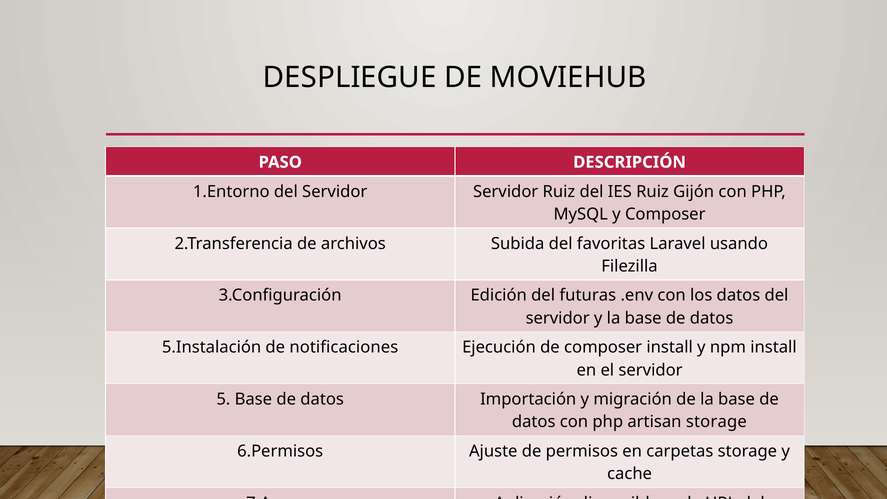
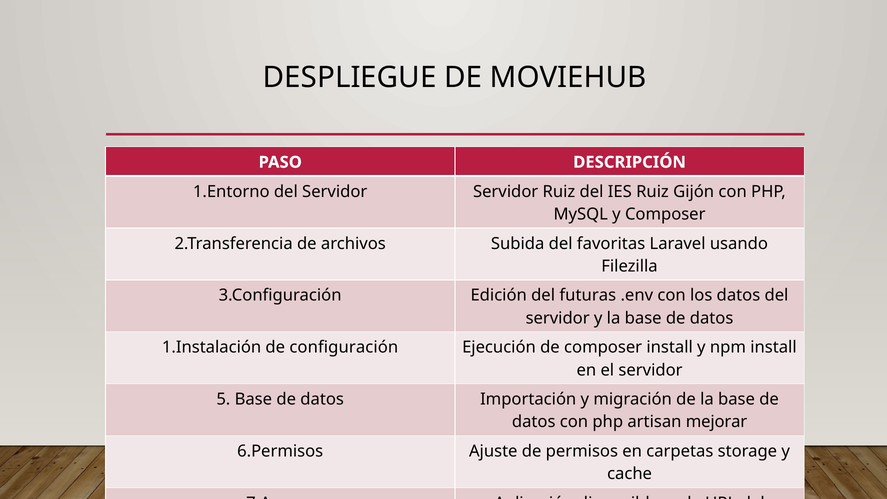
5.Instalación: 5.Instalación -> 1.Instalación
notificaciones: notificaciones -> configuración
artisan storage: storage -> mejorar
